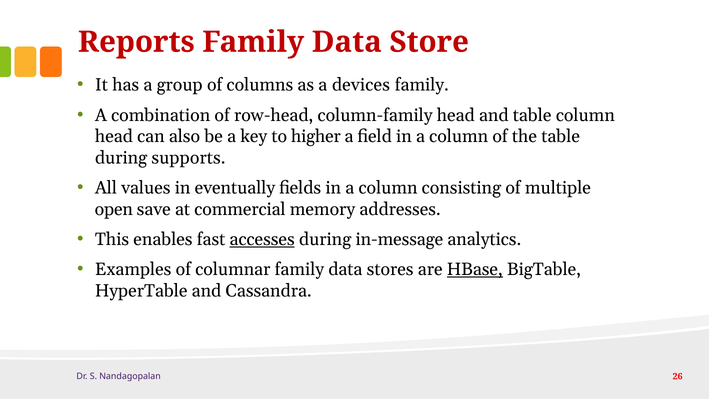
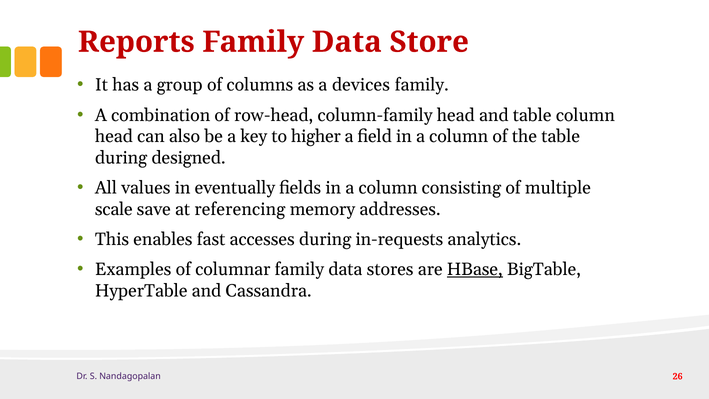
supports: supports -> designed
open: open -> scale
commercial: commercial -> referencing
accesses underline: present -> none
in-message: in-message -> in-requests
